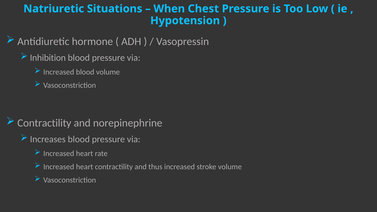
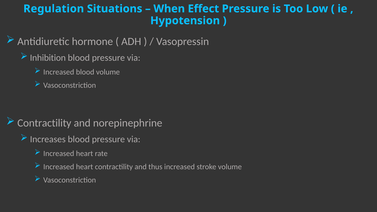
Natriuretic: Natriuretic -> Regulation
Chest: Chest -> Effect
